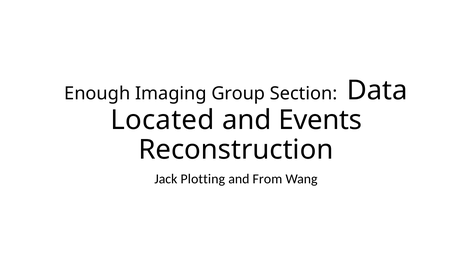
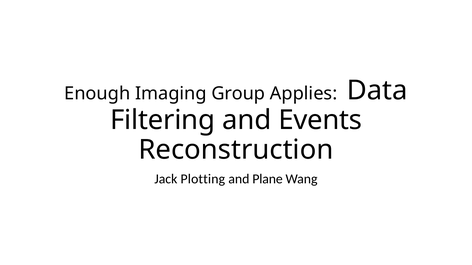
Section: Section -> Applies
Located: Located -> Filtering
From: From -> Plane
